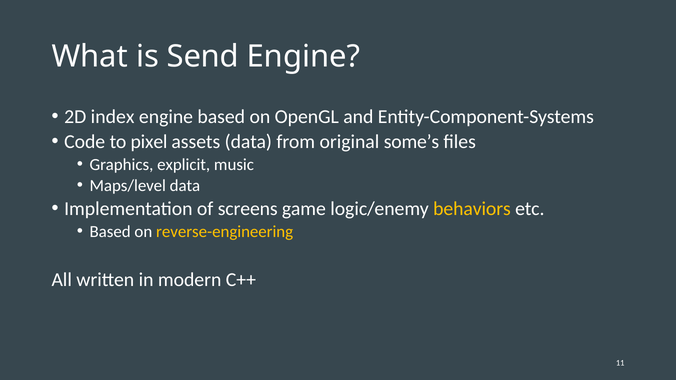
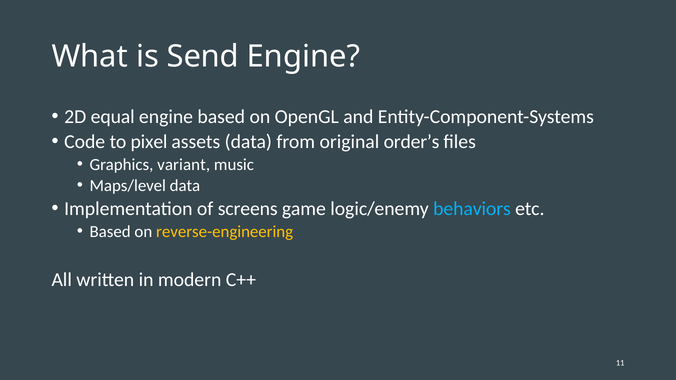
index: index -> equal
some’s: some’s -> order’s
explicit: explicit -> variant
behaviors colour: yellow -> light blue
